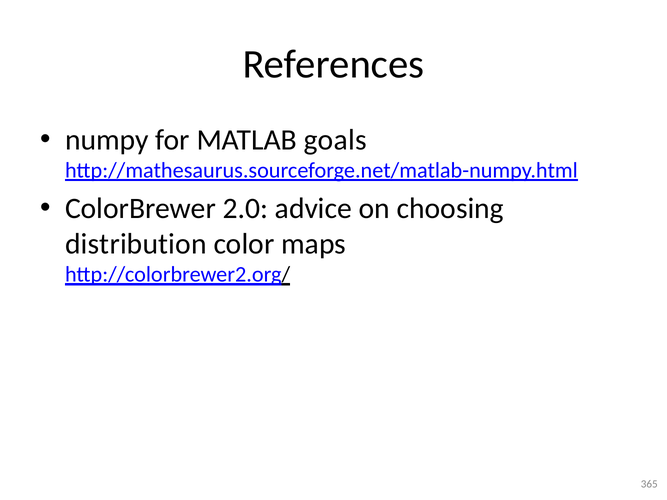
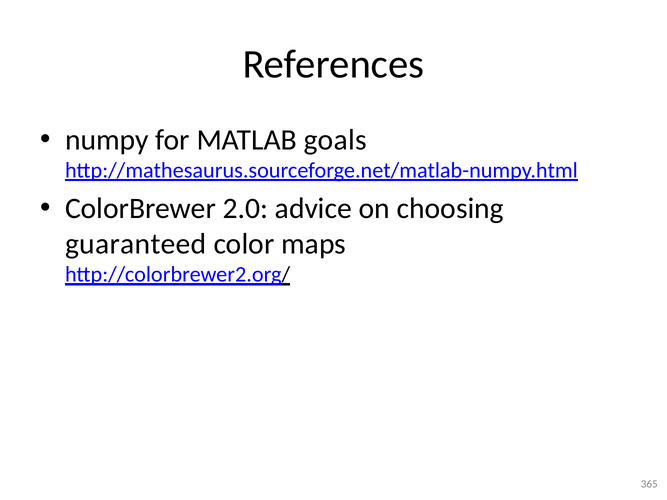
distribution: distribution -> guaranteed
